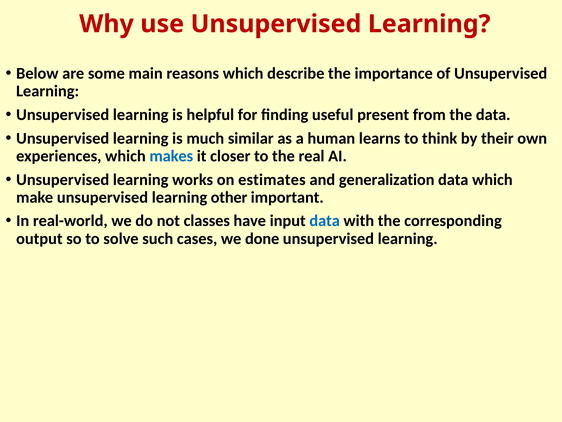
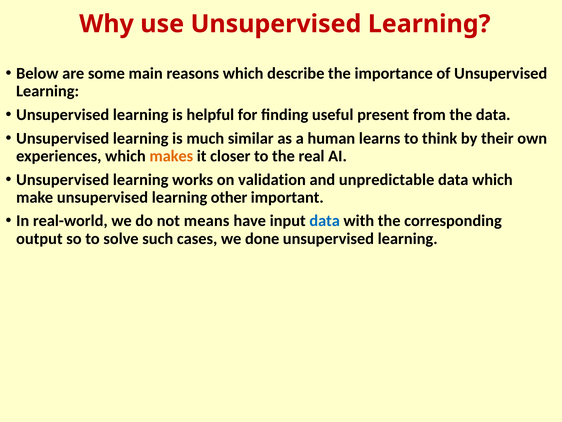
makes colour: blue -> orange
estimates: estimates -> validation
generalization: generalization -> unpredictable
classes: classes -> means
